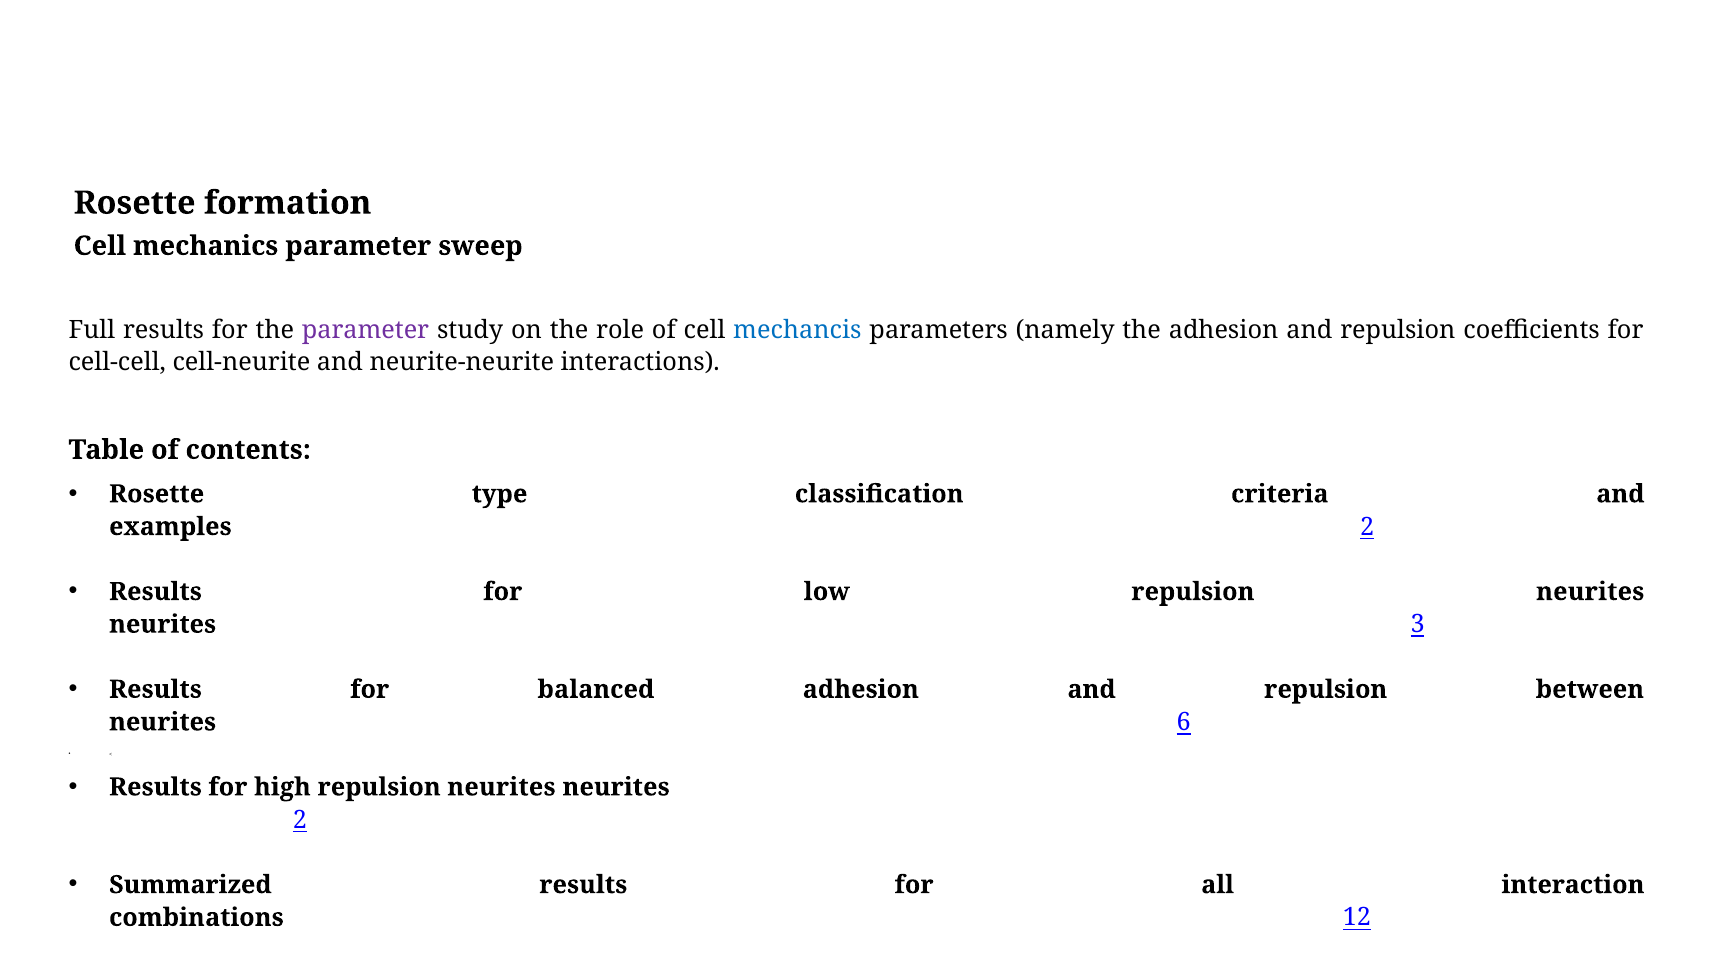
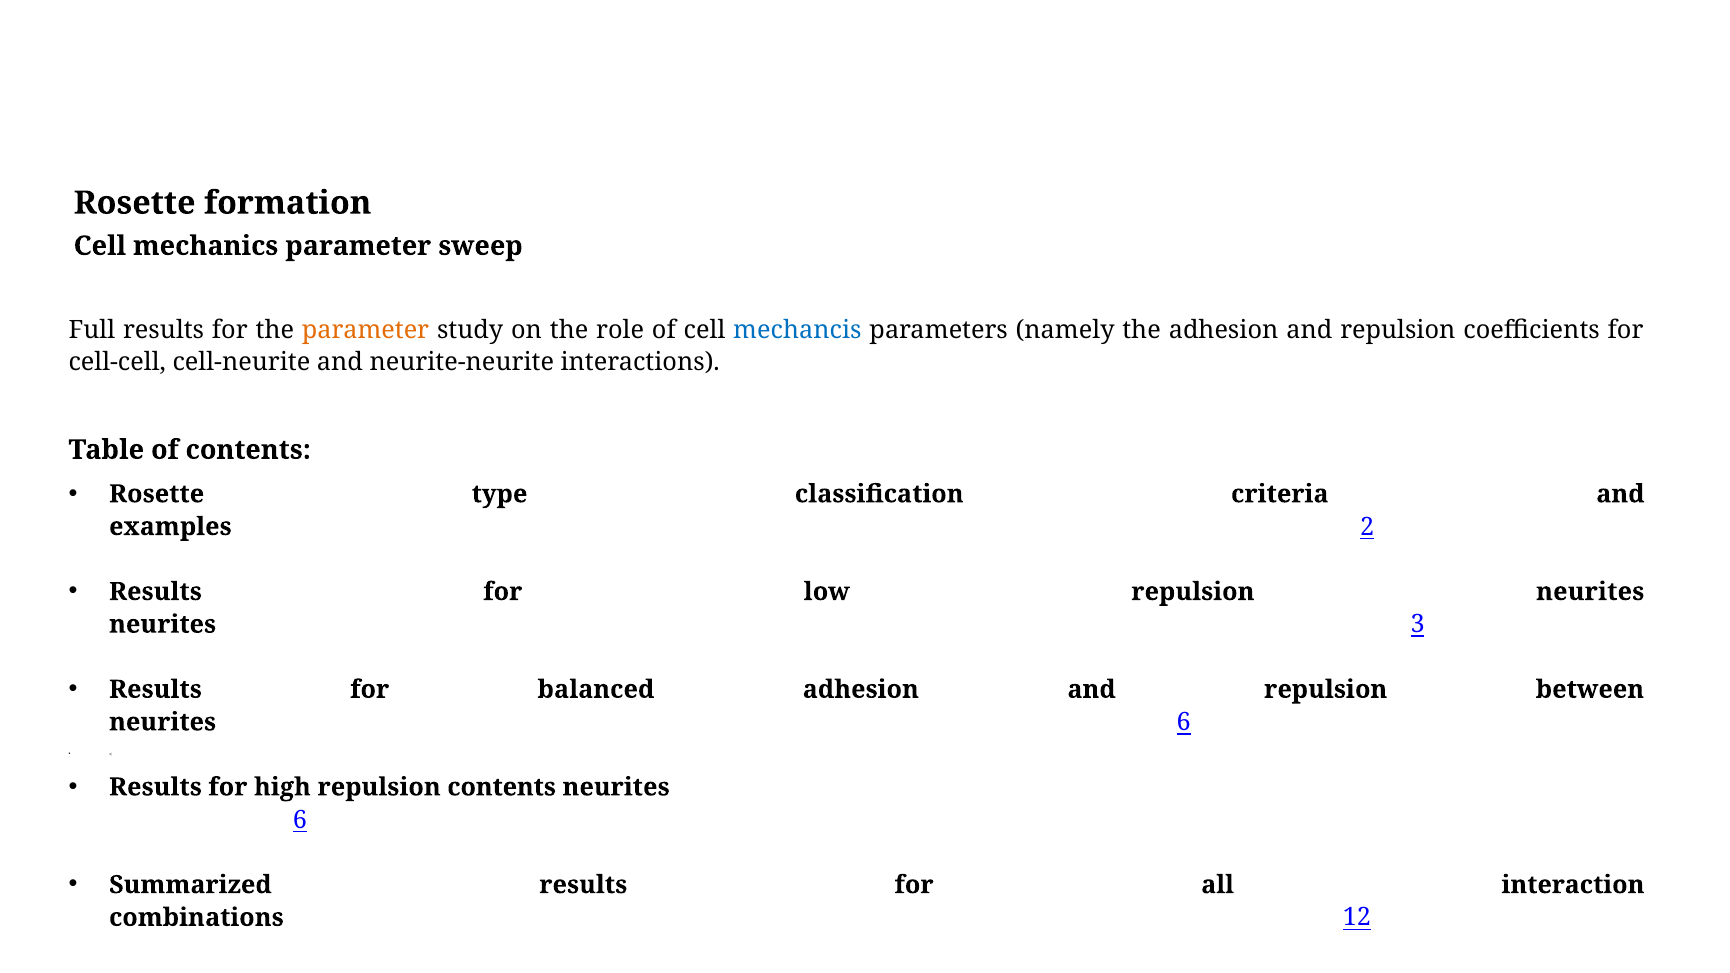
parameter at (366, 330) colour: purple -> orange
high repulsion neurites: neurites -> contents
2 at (300, 820): 2 -> 6
